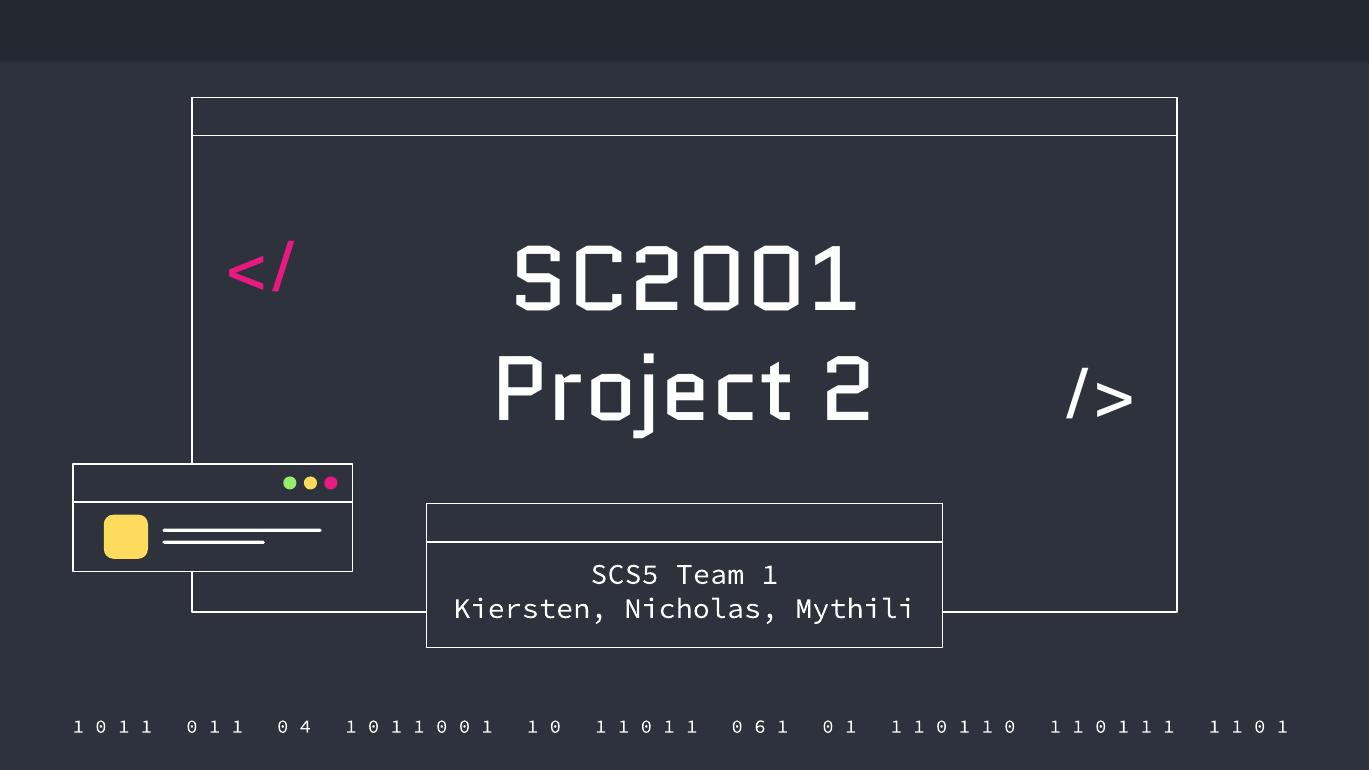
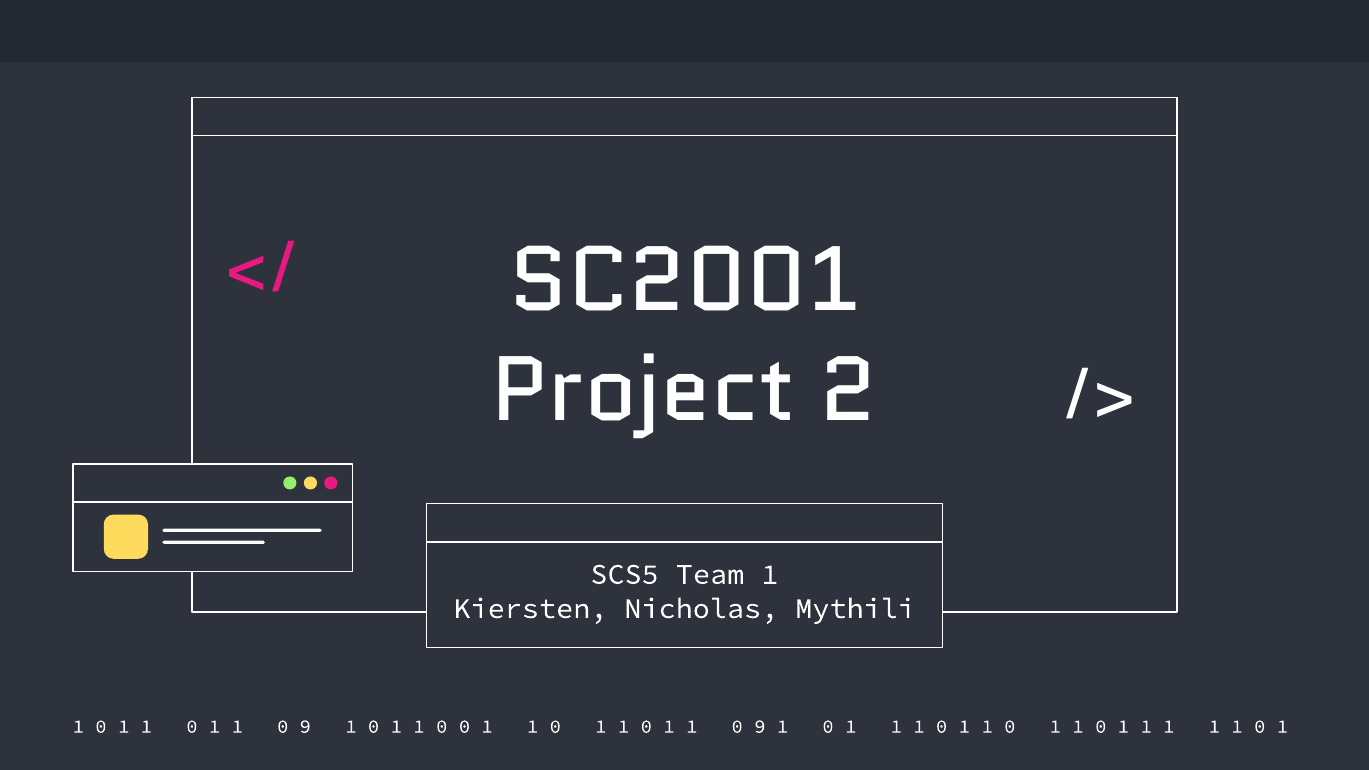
4 at (305, 727): 4 -> 9
6 at (760, 727): 6 -> 9
